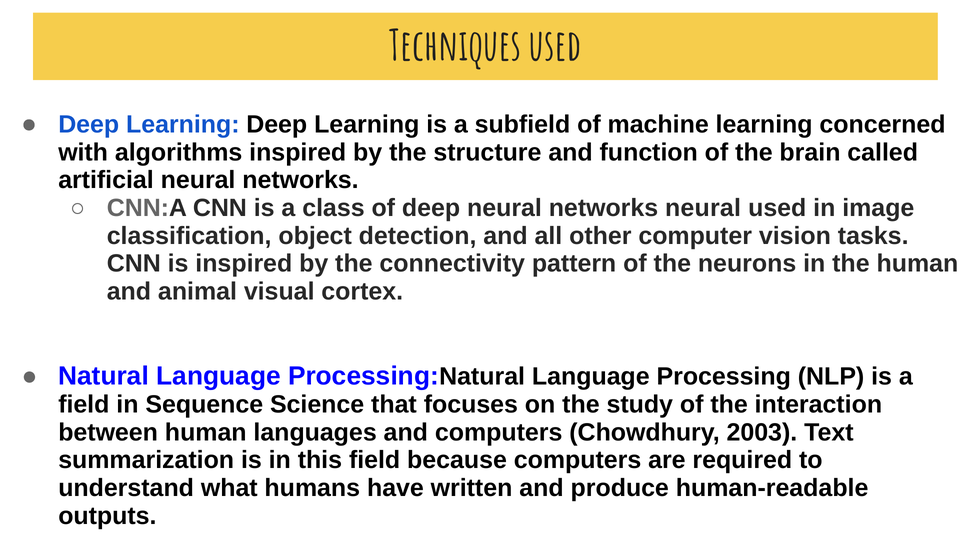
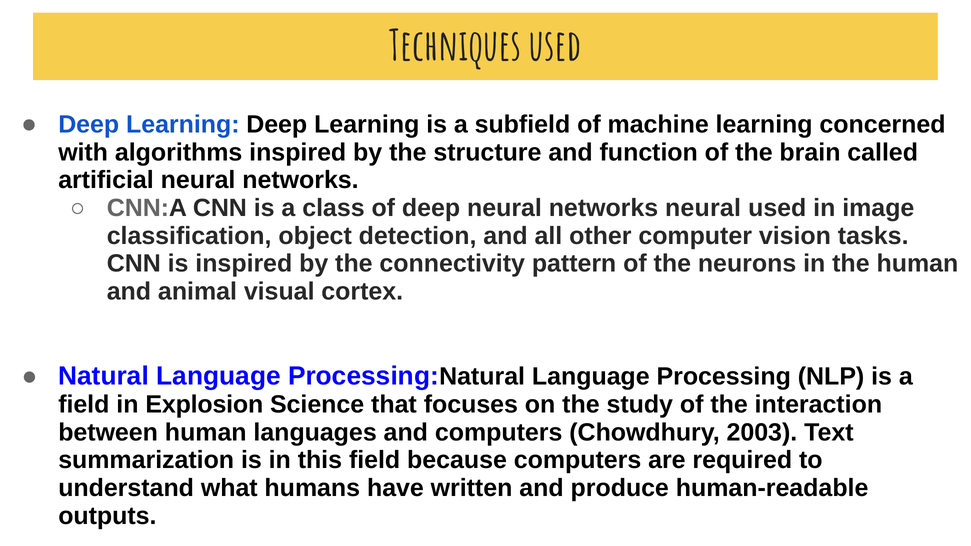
Sequence: Sequence -> Explosion
